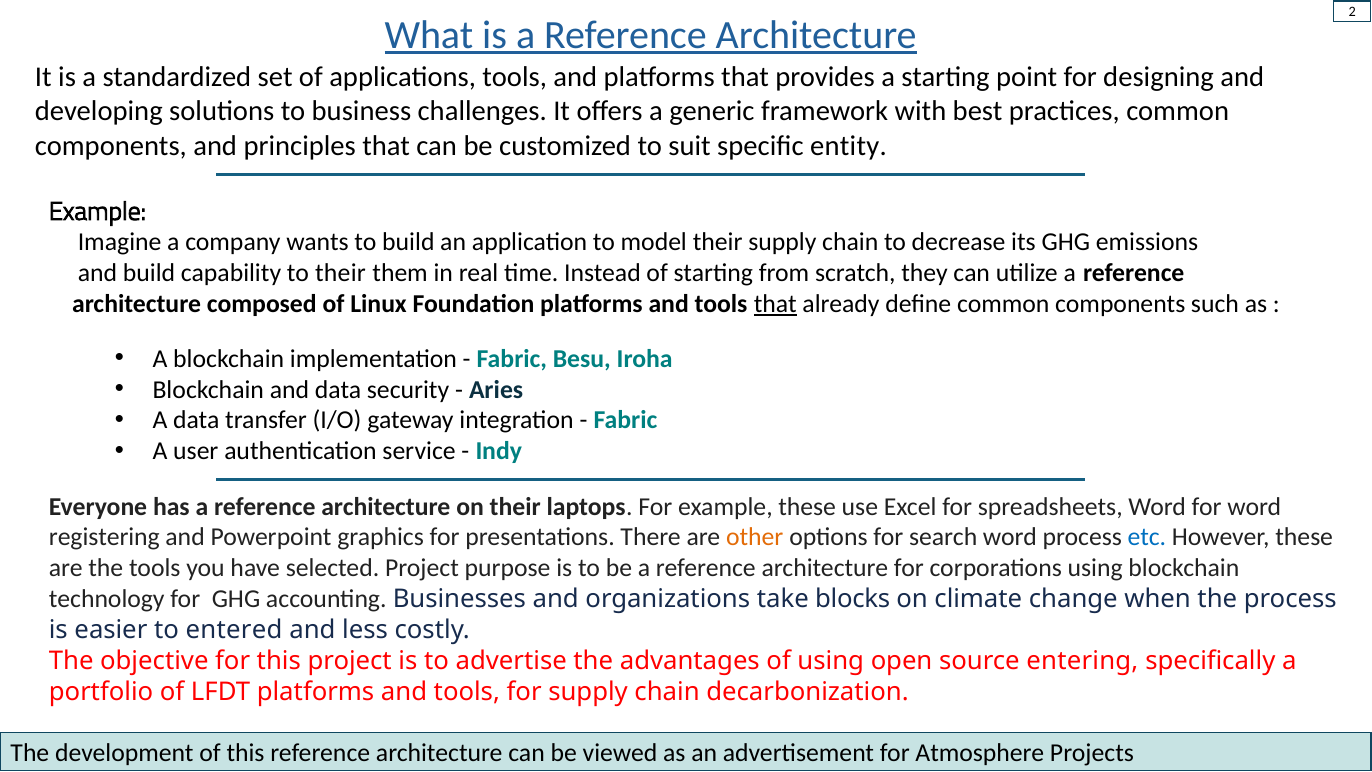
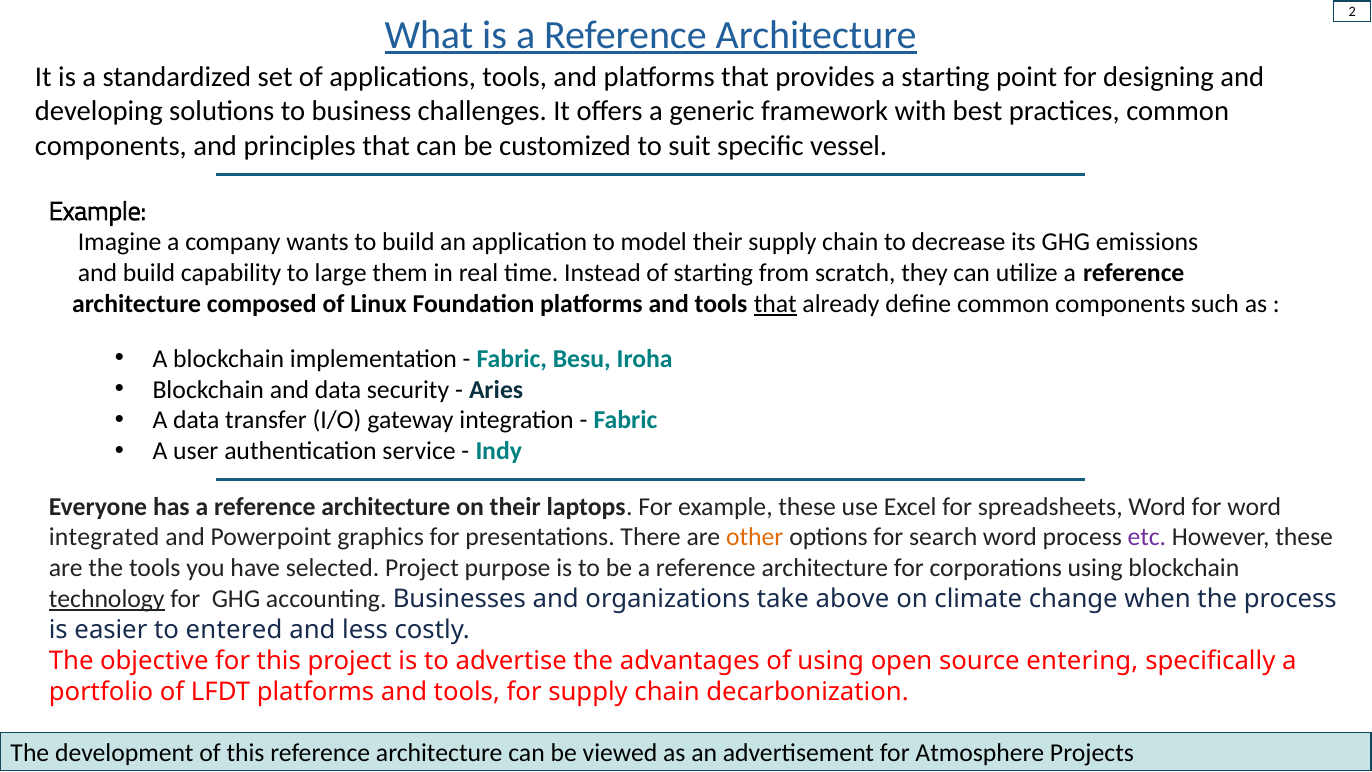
entity: entity -> vessel
to their: their -> large
registering: registering -> integrated
etc colour: blue -> purple
technology underline: none -> present
blocks: blocks -> above
